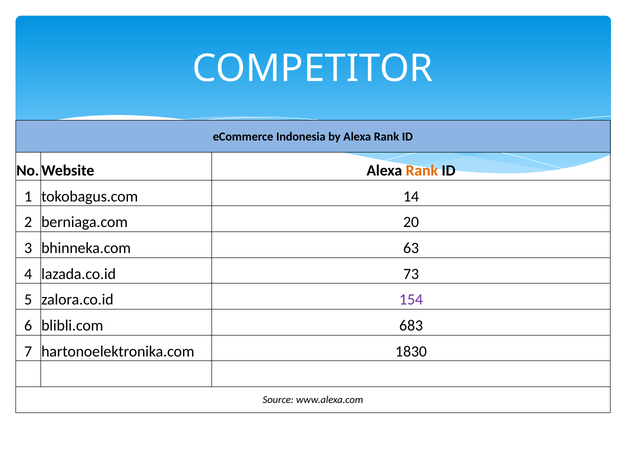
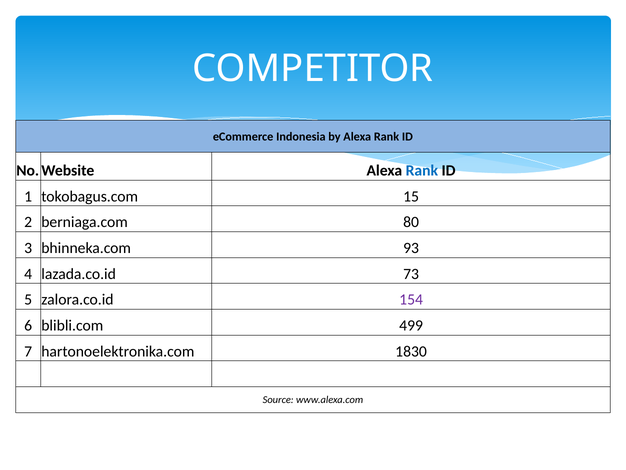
Rank at (422, 170) colour: orange -> blue
14: 14 -> 15
20: 20 -> 80
63: 63 -> 93
683: 683 -> 499
